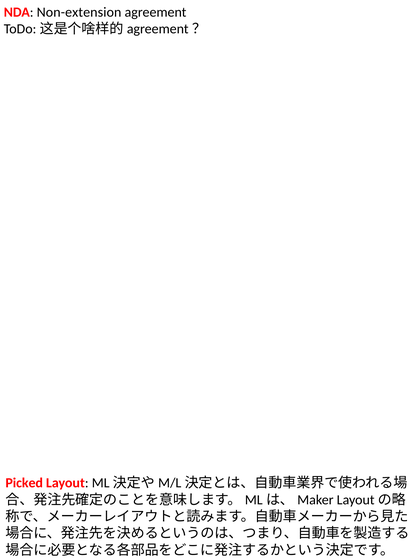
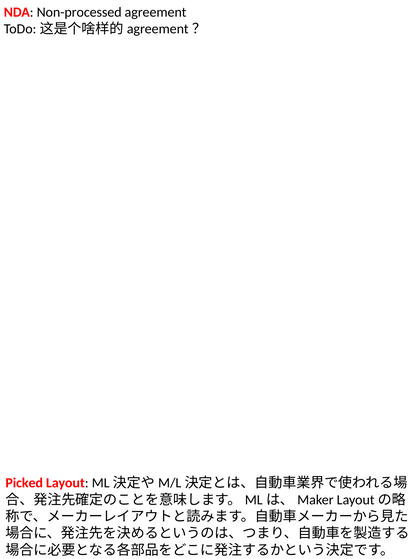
Non-extension: Non-extension -> Non-processed
